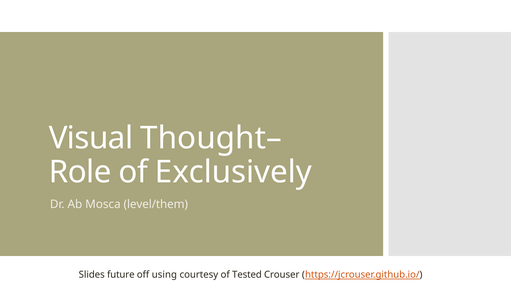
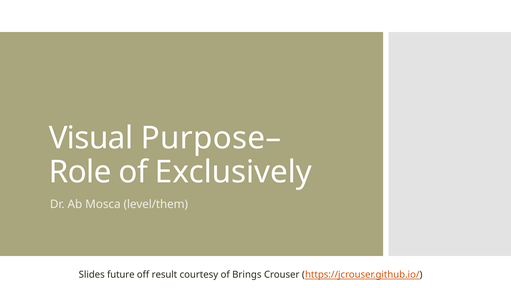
Thought–: Thought– -> Purpose–
using: using -> result
Tested: Tested -> Brings
